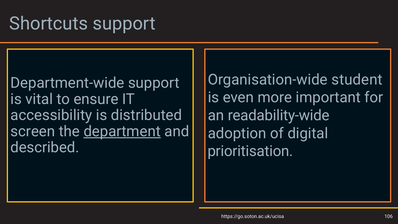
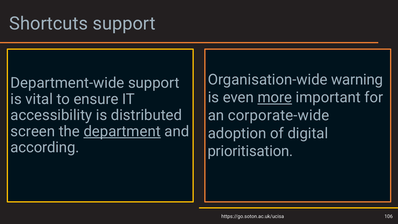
student: student -> warning
more underline: none -> present
readability-wide: readability-wide -> corporate-wide
described: described -> according
